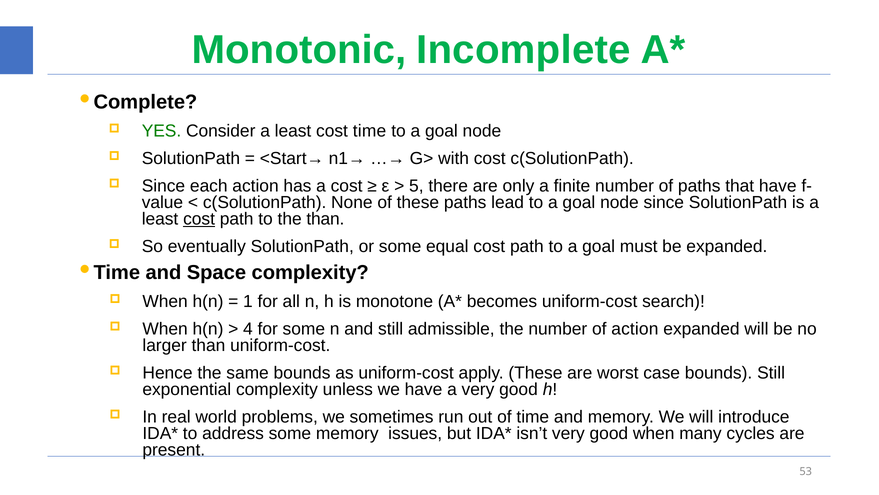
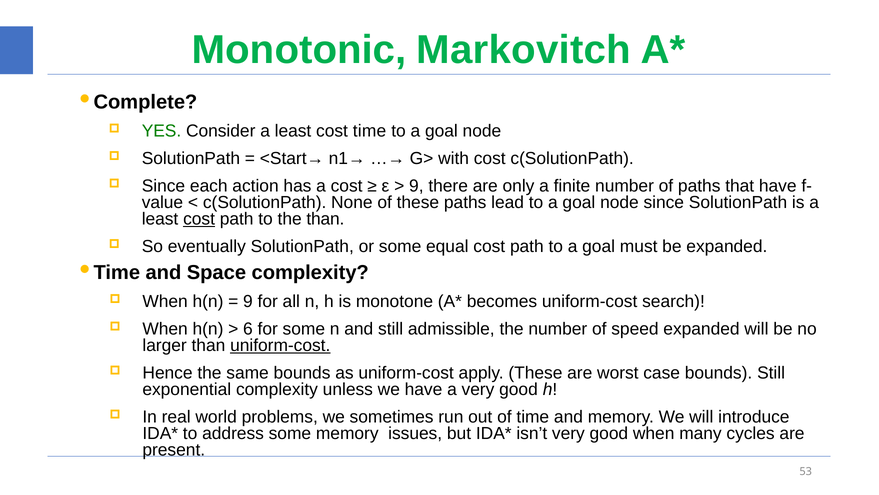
Incomplete: Incomplete -> Markovitch
5 at (416, 186): 5 -> 9
1 at (248, 301): 1 -> 9
4: 4 -> 6
of action: action -> speed
uniform-cost at (280, 345) underline: none -> present
